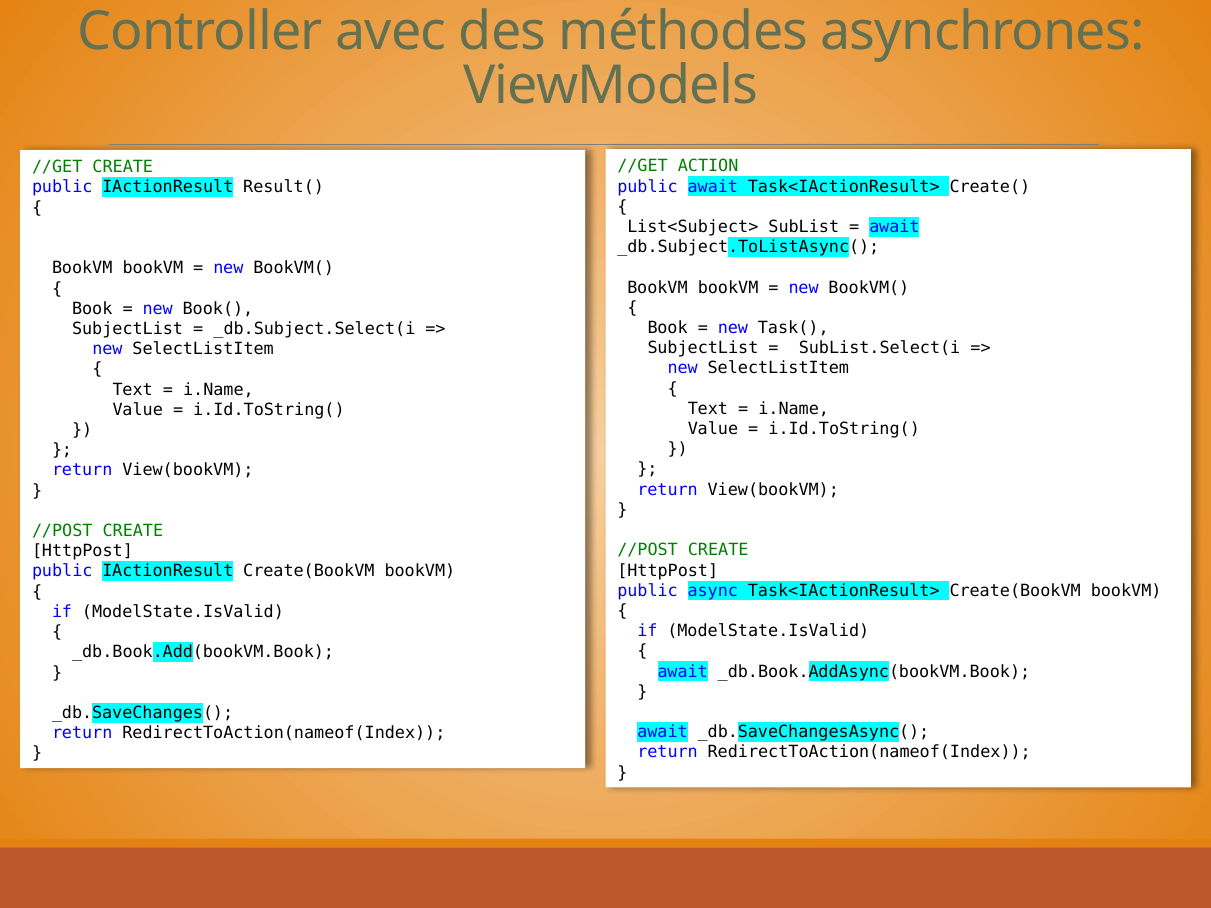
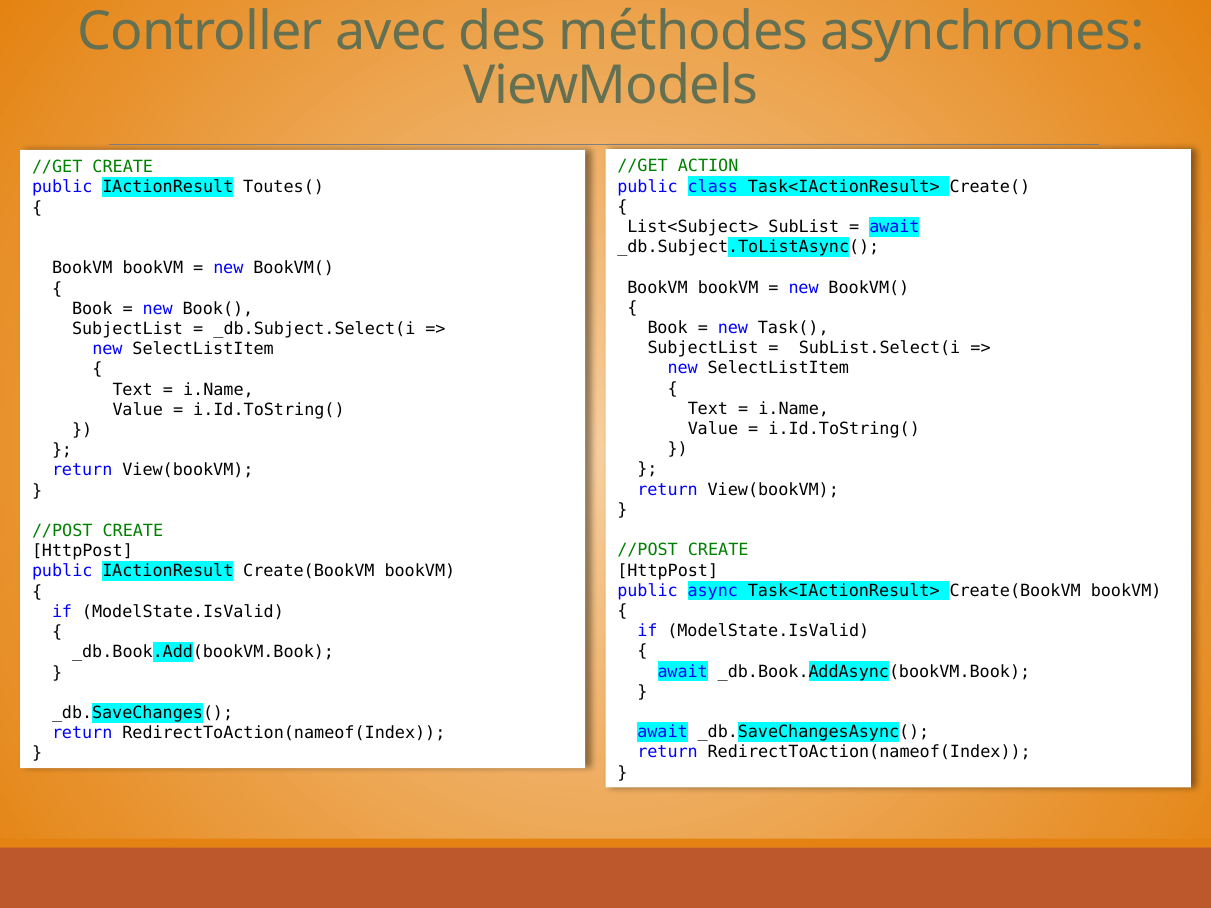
public await: await -> class
Result(: Result( -> Toutes(
